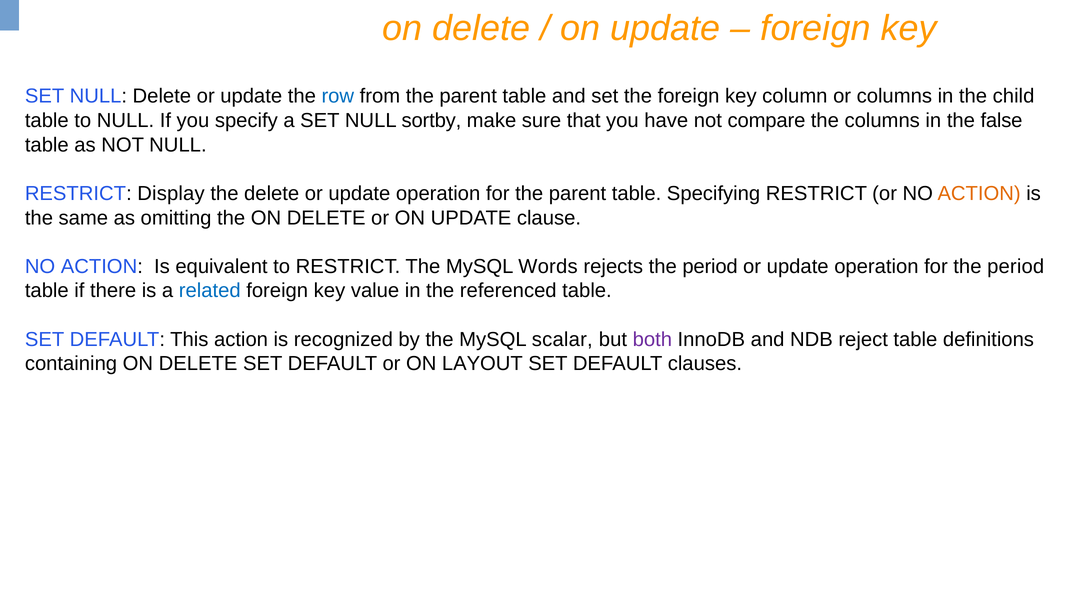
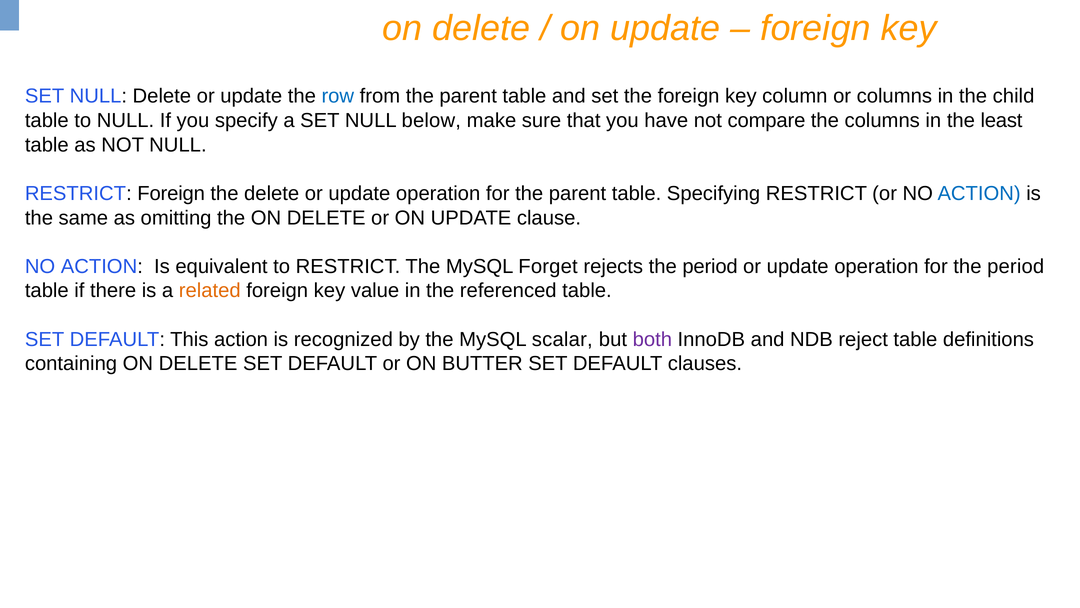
sortby: sortby -> below
false: false -> least
RESTRICT Display: Display -> Foreign
ACTION at (979, 193) colour: orange -> blue
Words: Words -> Forget
related colour: blue -> orange
LAYOUT: LAYOUT -> BUTTER
